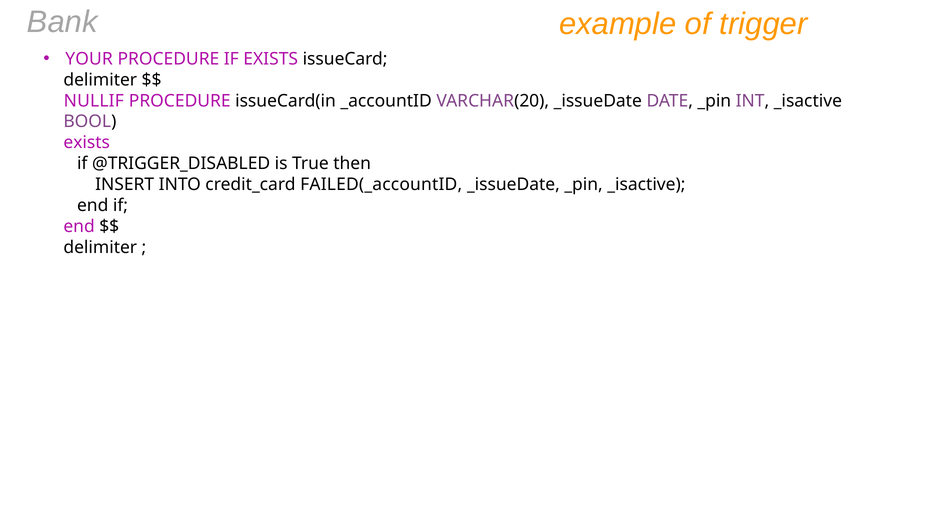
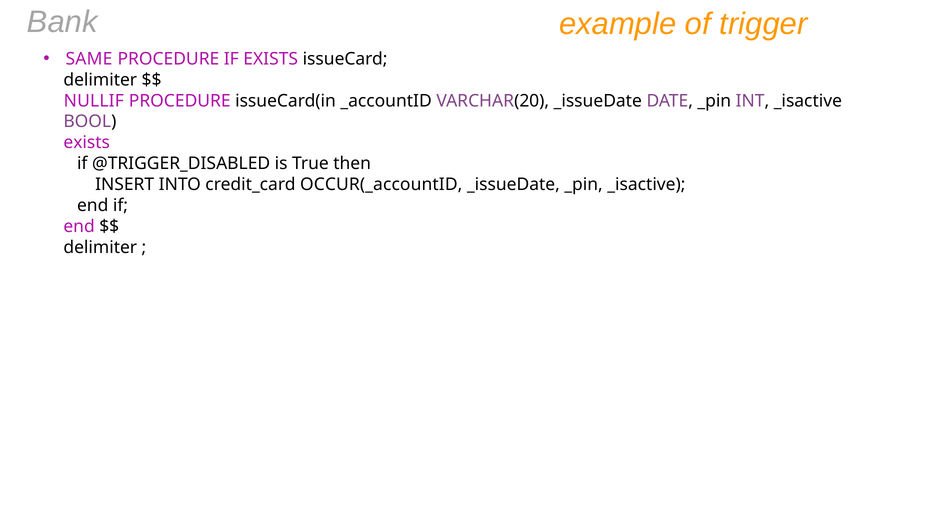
YOUR: YOUR -> SAME
FAILED(_accountID: FAILED(_accountID -> OCCUR(_accountID
